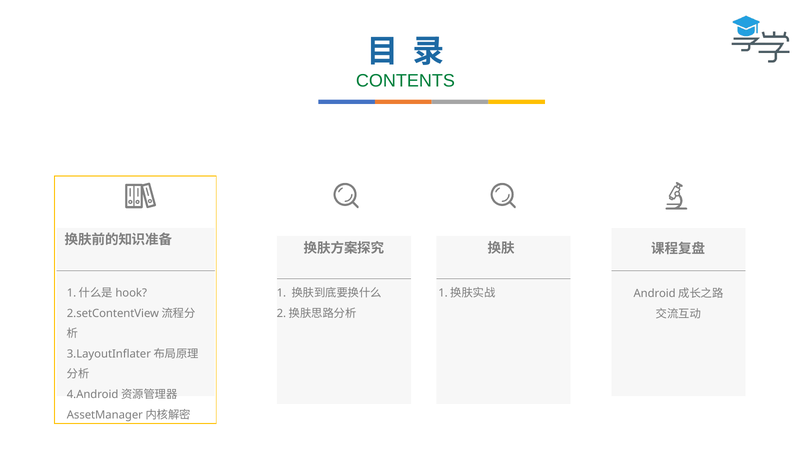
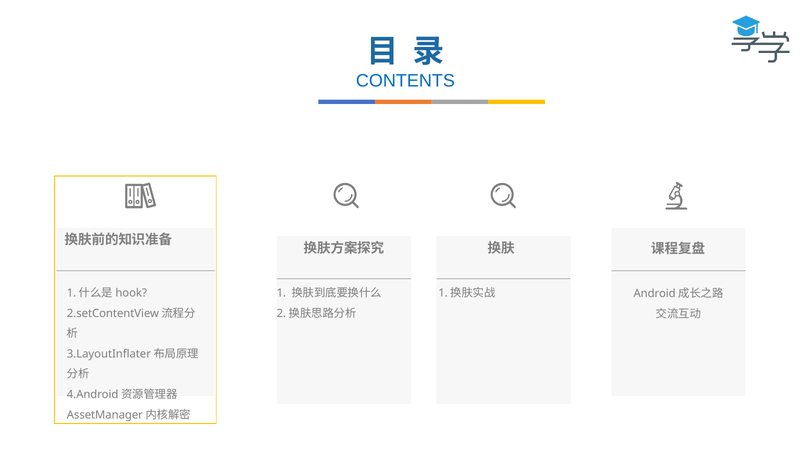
CONTENTS colour: green -> blue
